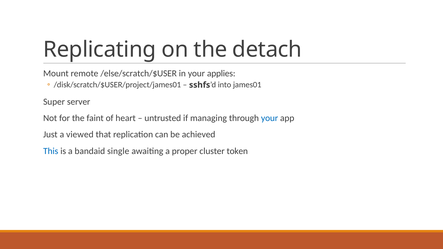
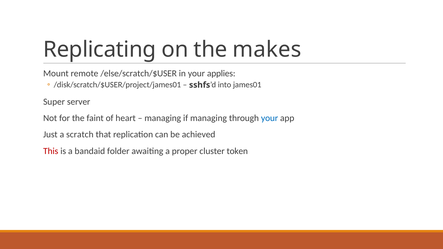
detach: detach -> makes
untrusted at (163, 118): untrusted -> managing
viewed: viewed -> scratch
This colour: blue -> red
single: single -> folder
